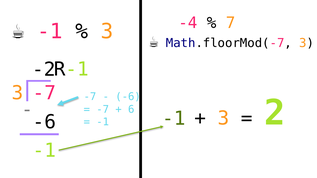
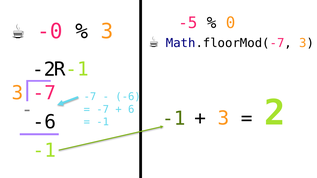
-1 at (50, 32): -1 -> -0
-4: -4 -> -5
7: 7 -> 0
